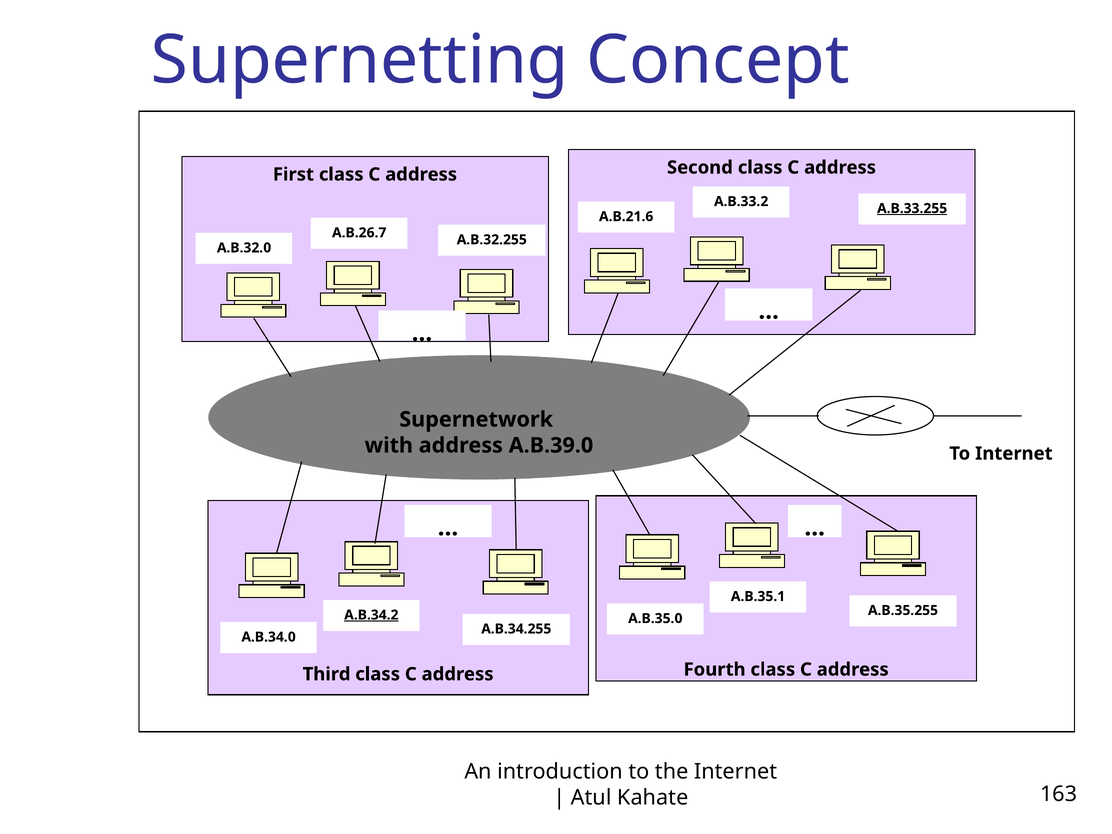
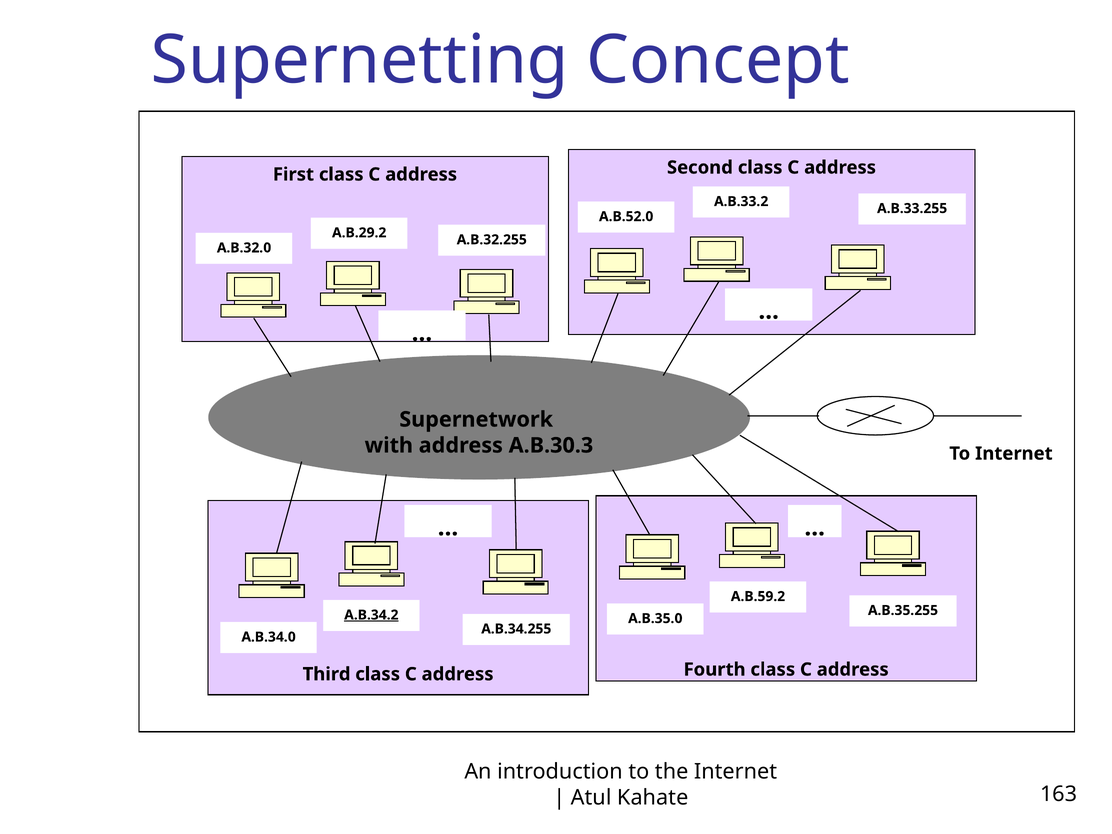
A.B.33.255 underline: present -> none
A.B.21.6: A.B.21.6 -> A.B.52.0
A.B.26.7: A.B.26.7 -> A.B.29.2
A.B.39.0: A.B.39.0 -> A.B.30.3
A.B.35.1: A.B.35.1 -> A.B.59.2
